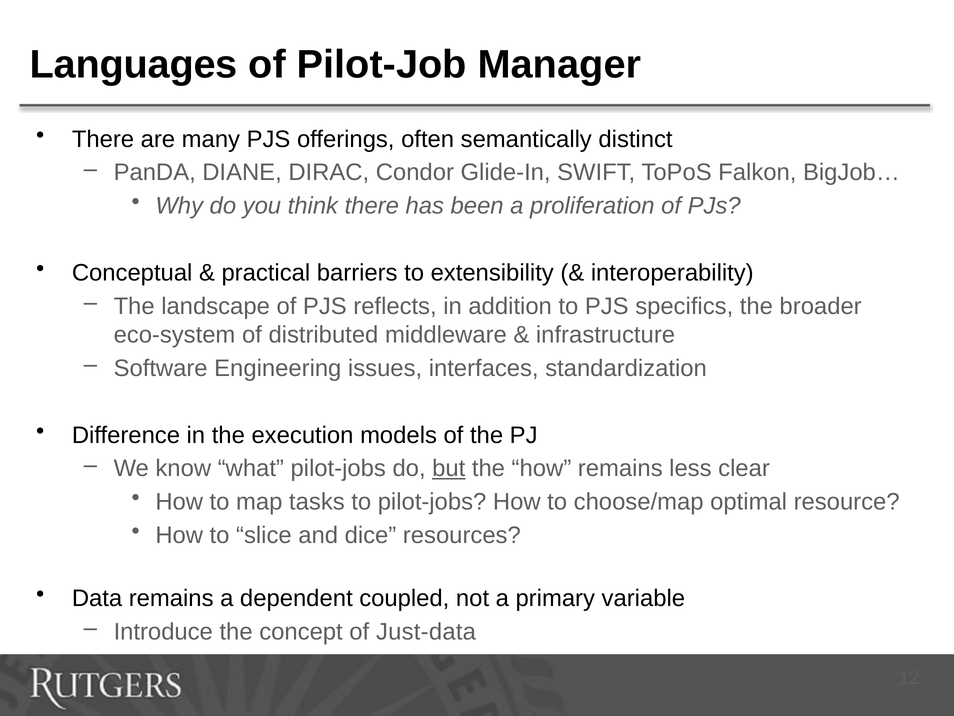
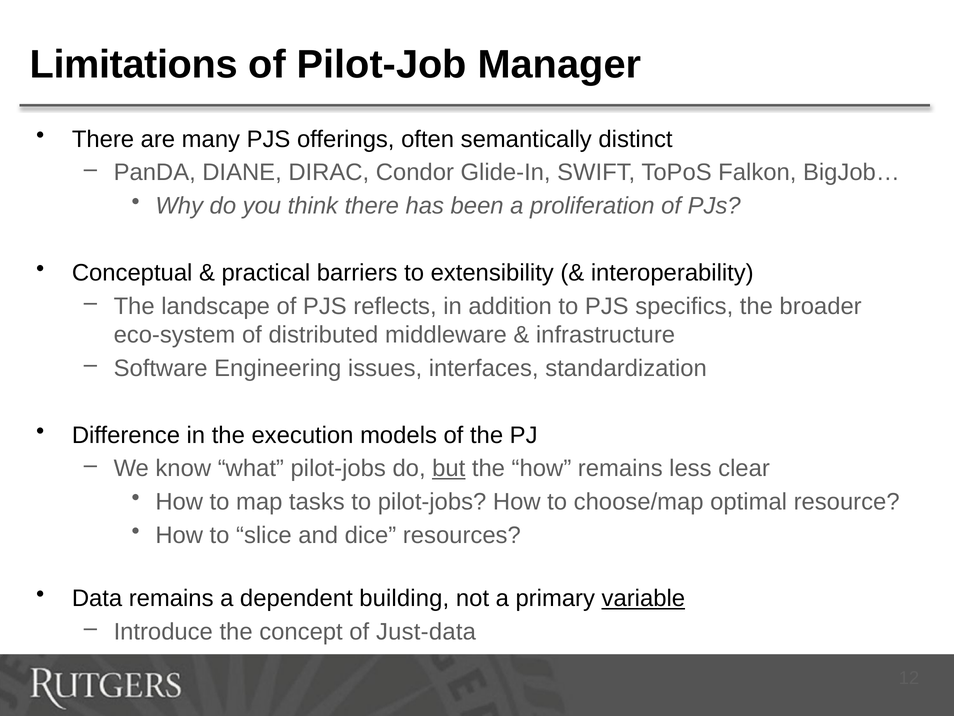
Languages: Languages -> Limitations
coupled: coupled -> building
variable underline: none -> present
